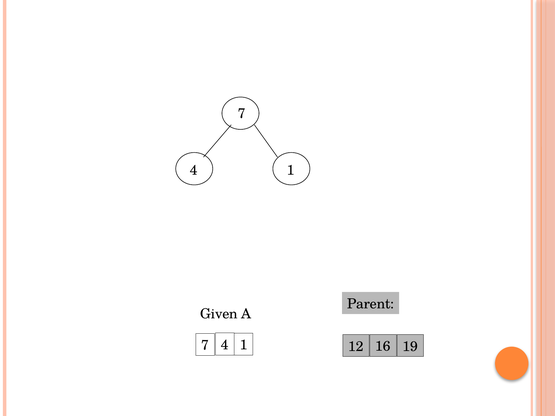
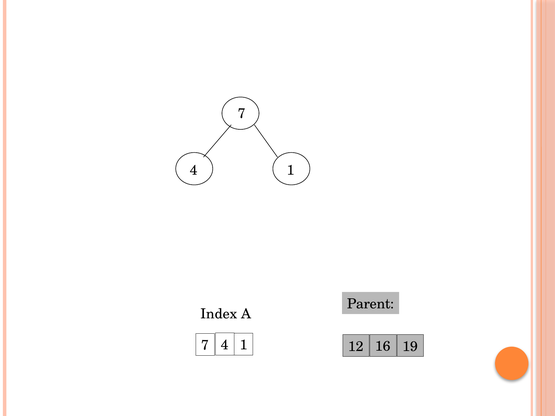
Given: Given -> Index
